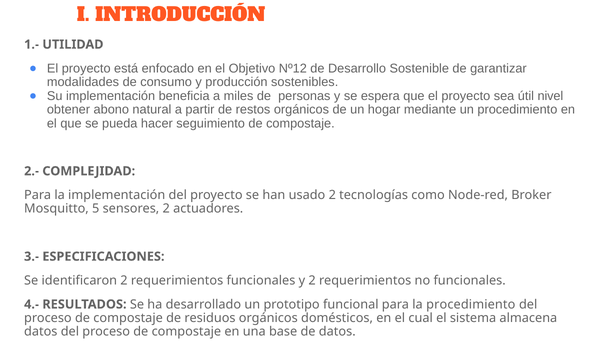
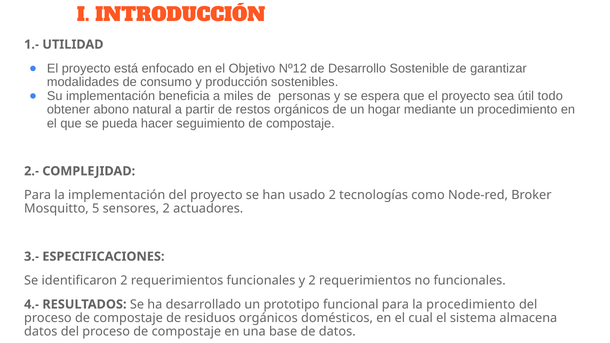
nivel: nivel -> todo
